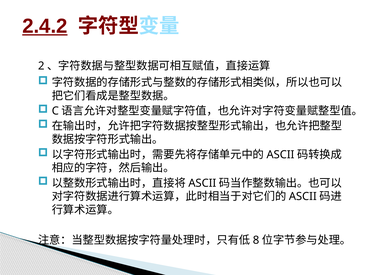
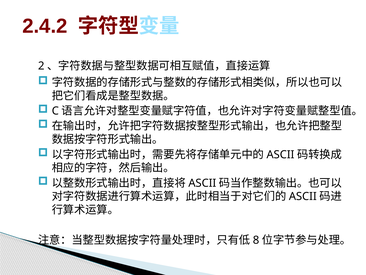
2.4.2 underline: present -> none
